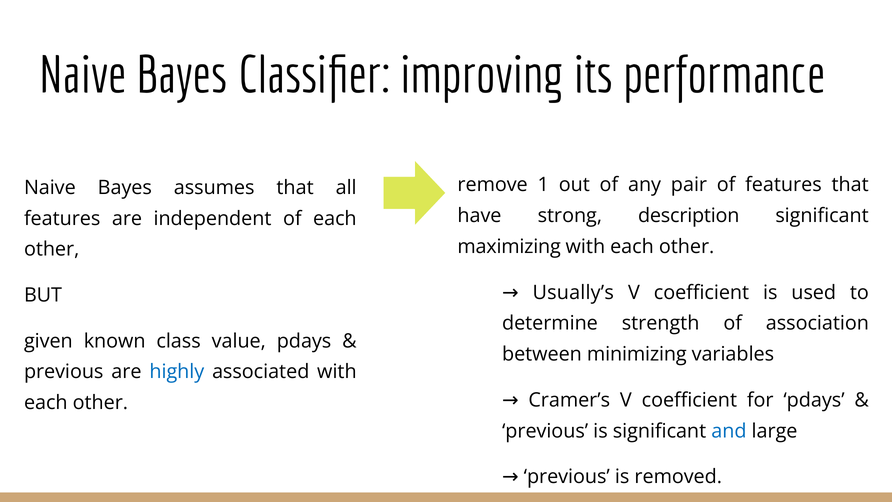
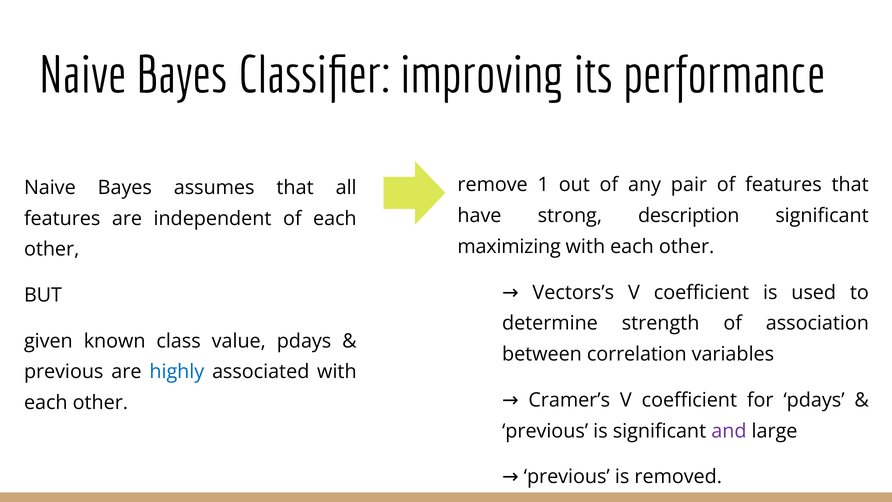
Usually’s: Usually’s -> Vectors’s
minimizing: minimizing -> correlation
and colour: blue -> purple
